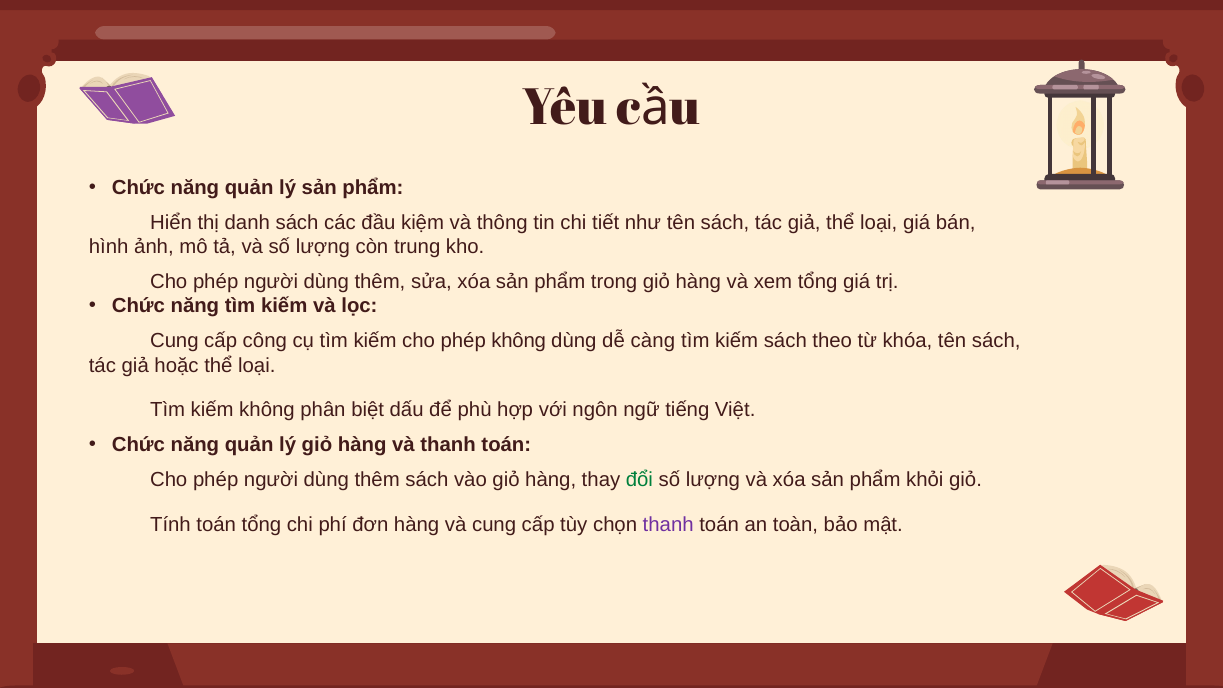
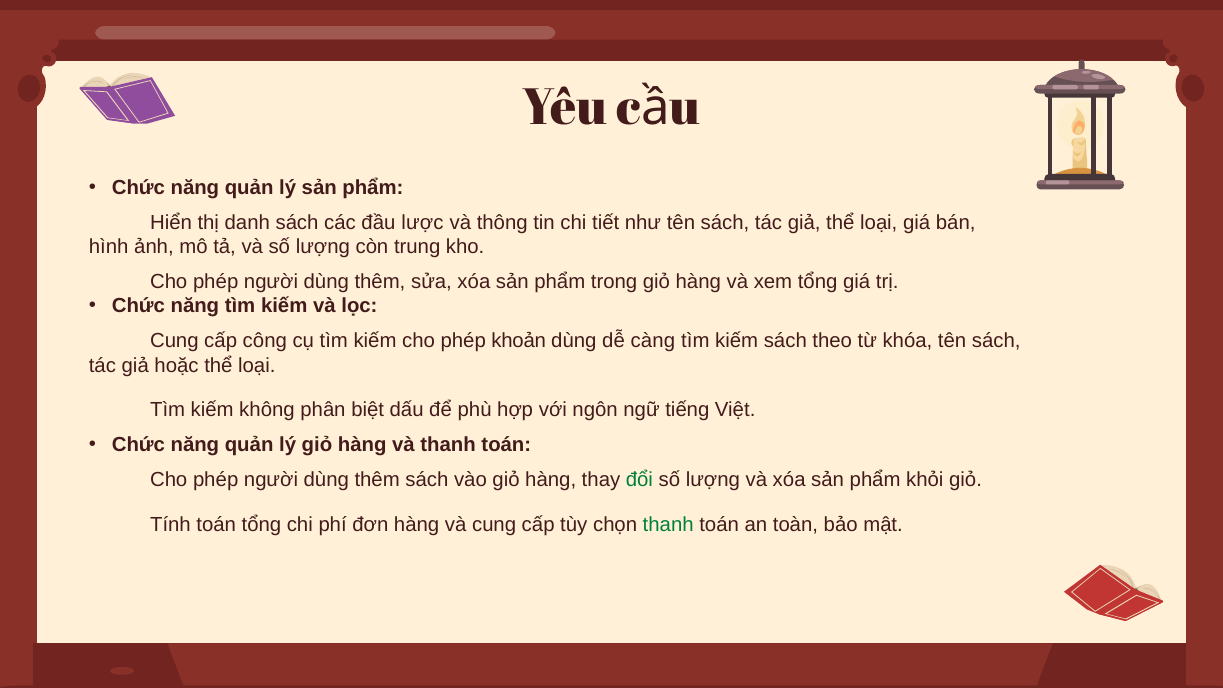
kiệm: kiệm -> lược
phép không: không -> khoản
thanh at (668, 524) colour: purple -> green
